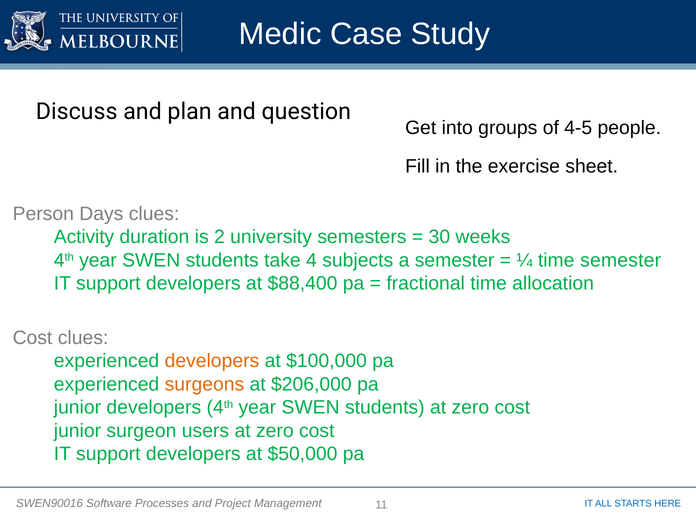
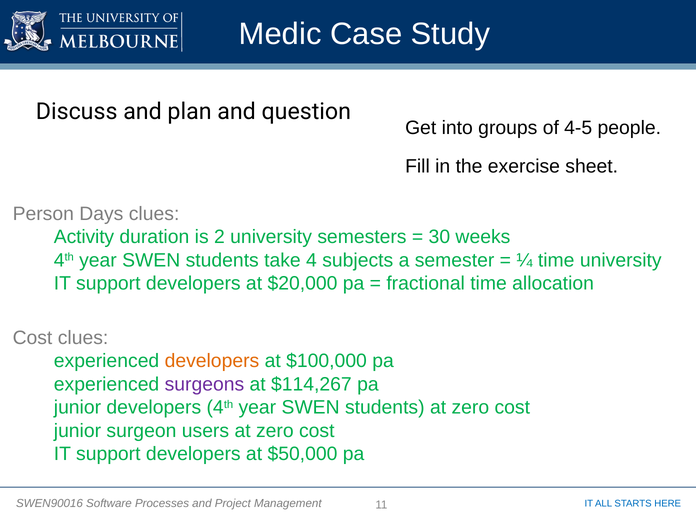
time semester: semester -> university
$88,400: $88,400 -> $20,000
surgeons colour: orange -> purple
$206,000: $206,000 -> $114,267
